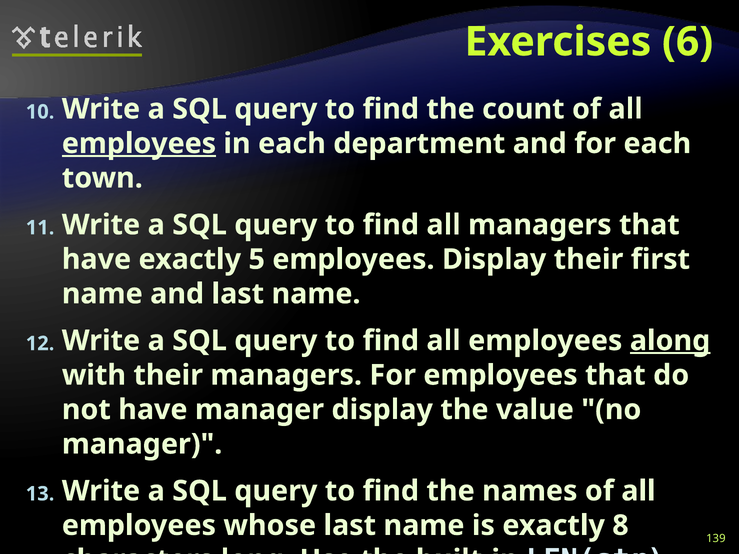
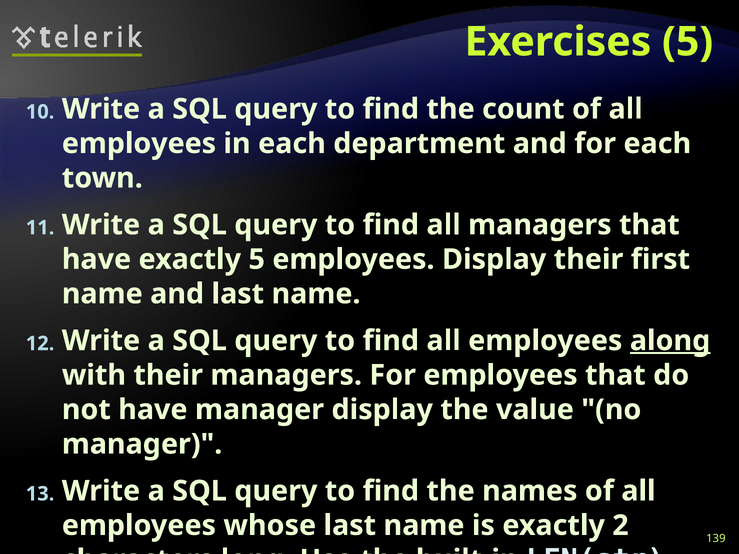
Exercises 6: 6 -> 5
employees at (139, 144) underline: present -> none
8: 8 -> 2
